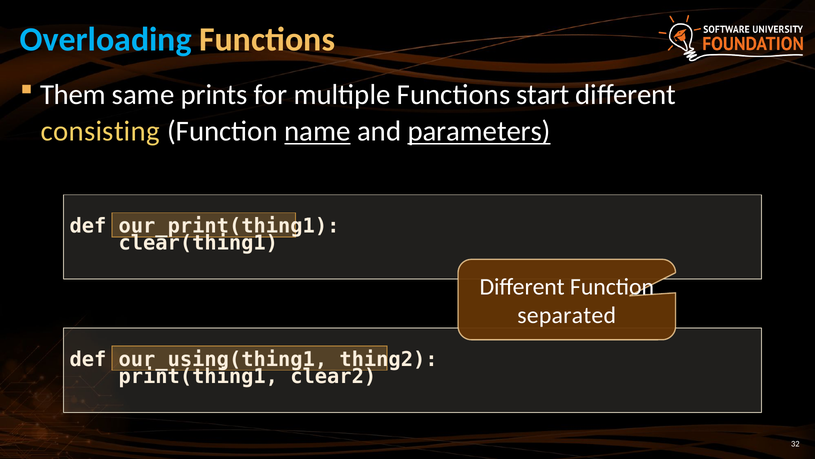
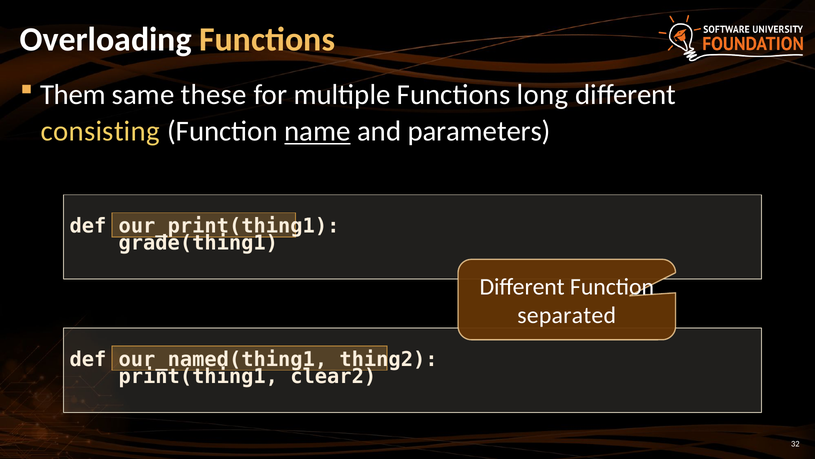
Overloading colour: light blue -> white
prints: prints -> these
start: start -> long
parameters underline: present -> none
clear(thing1: clear(thing1 -> grade(thing1
our_using(thing1: our_using(thing1 -> our_named(thing1
